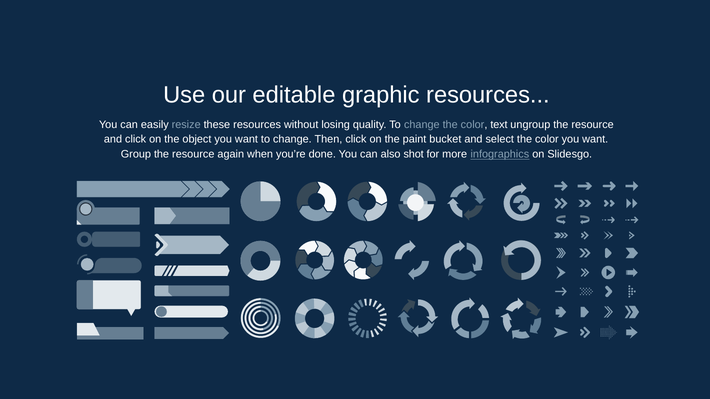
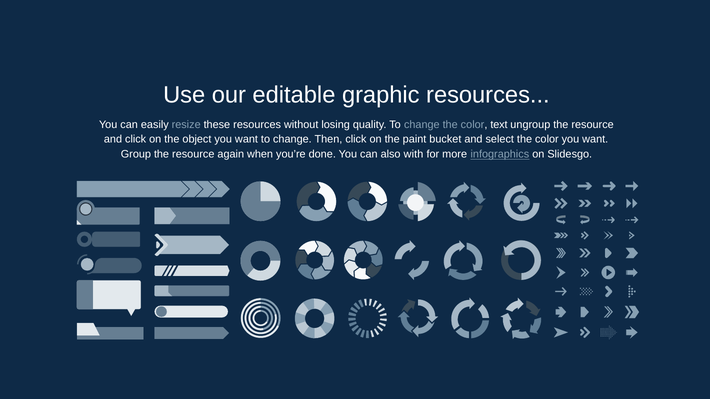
shot: shot -> with
